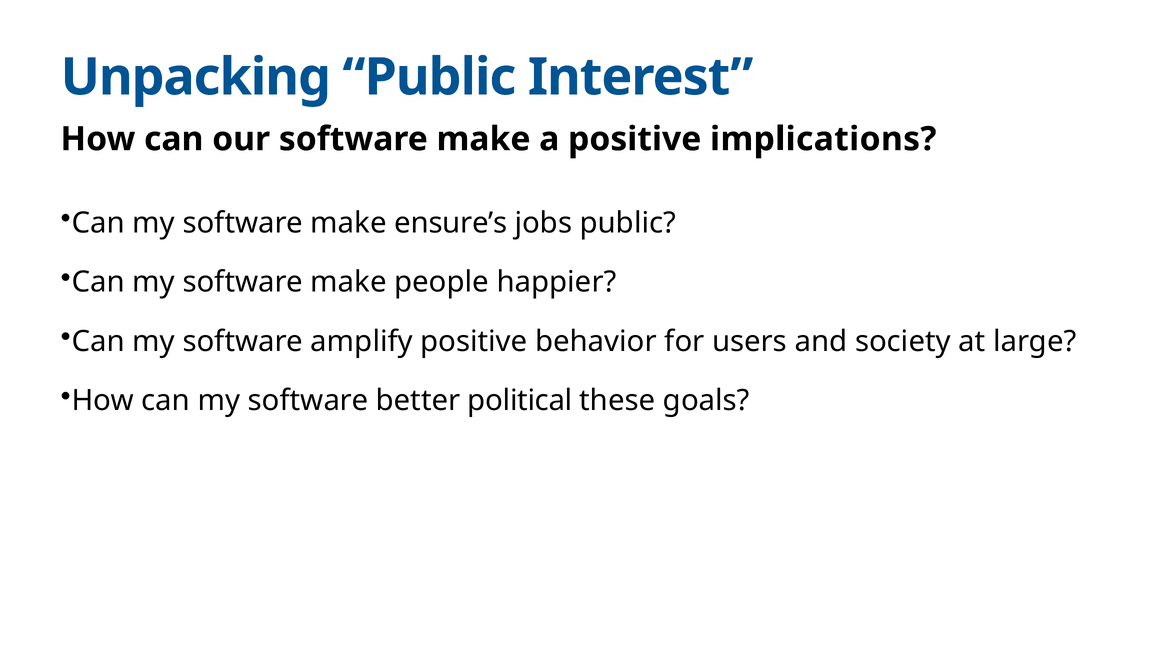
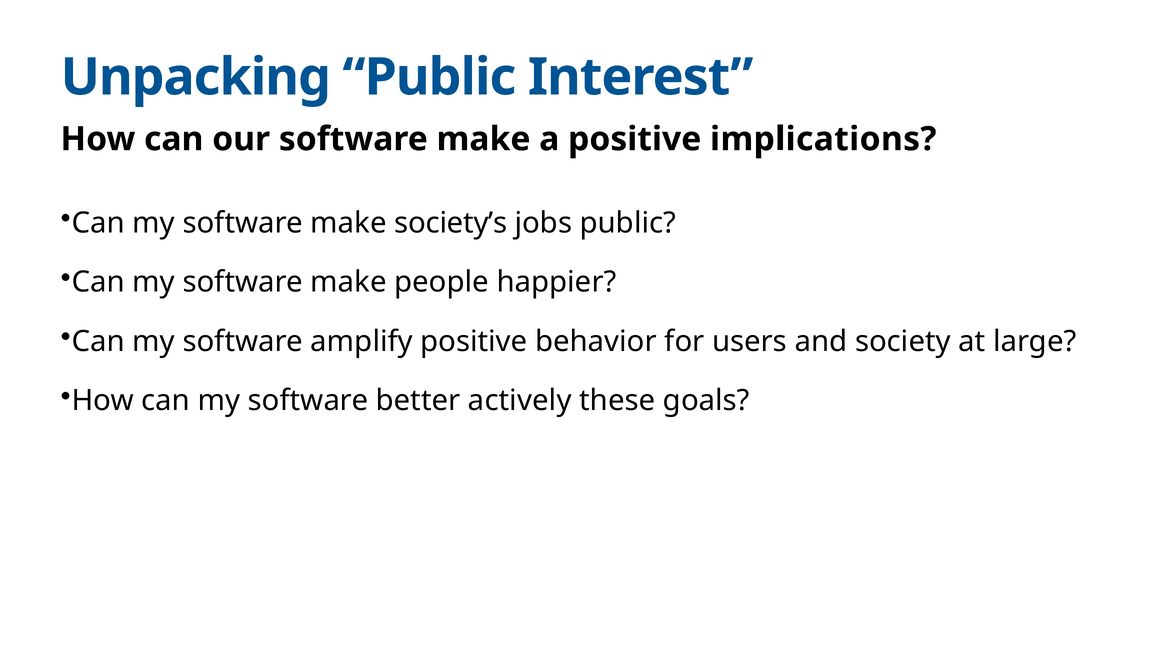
ensure’s: ensure’s -> society’s
political: political -> actively
